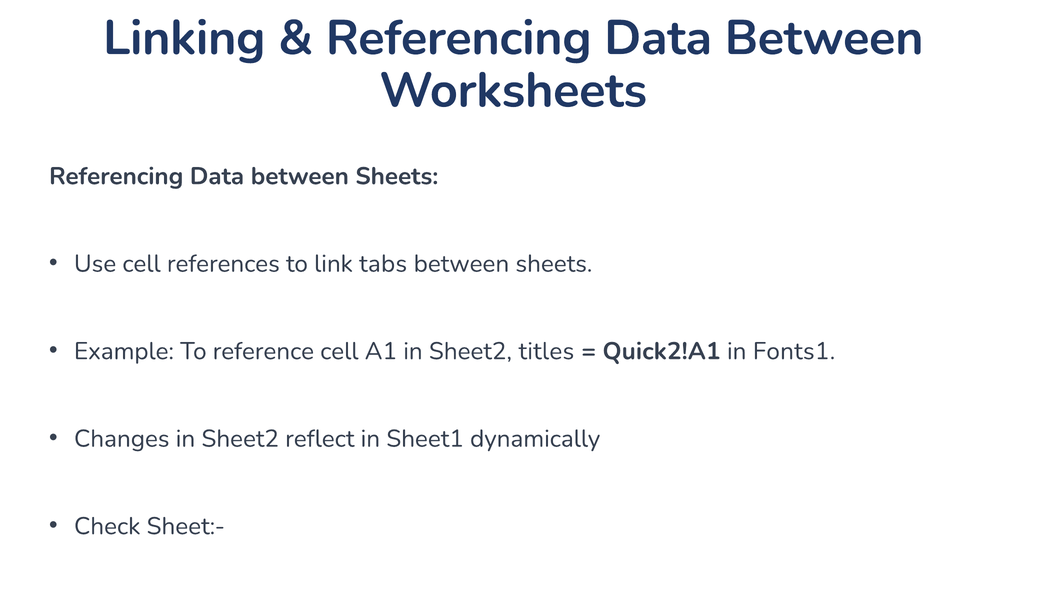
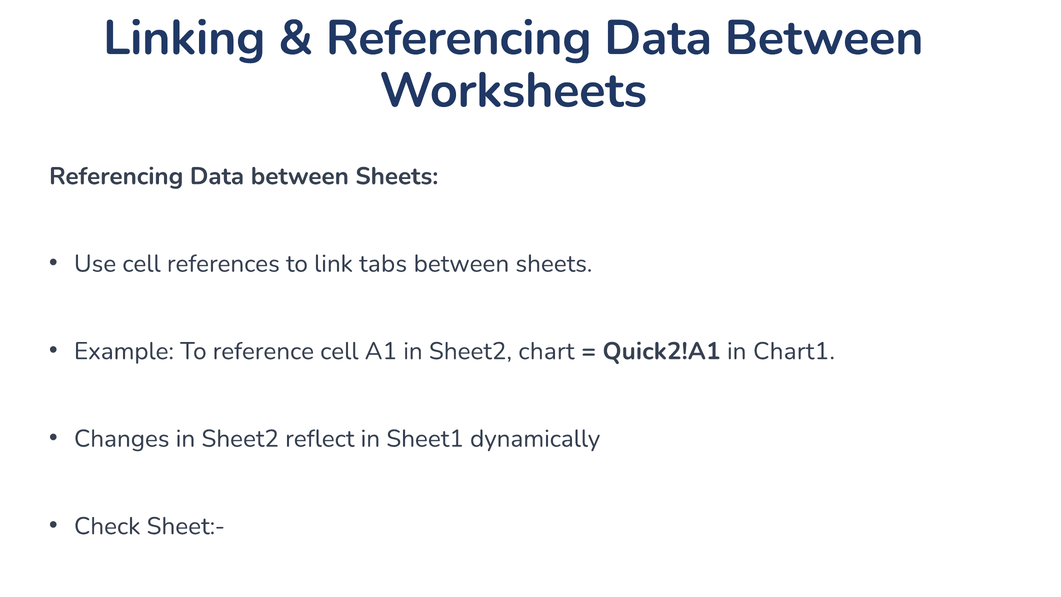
titles: titles -> chart
Fonts1: Fonts1 -> Chart1
